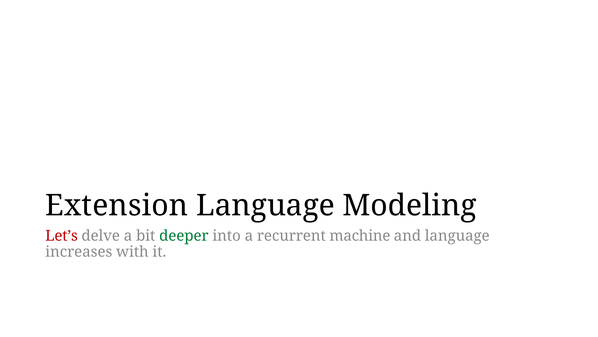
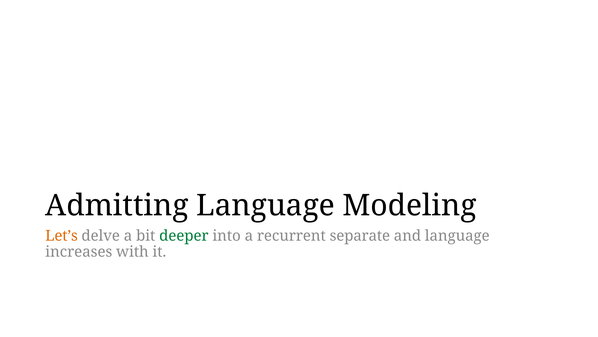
Extension: Extension -> Admitting
Let’s colour: red -> orange
machine: machine -> separate
